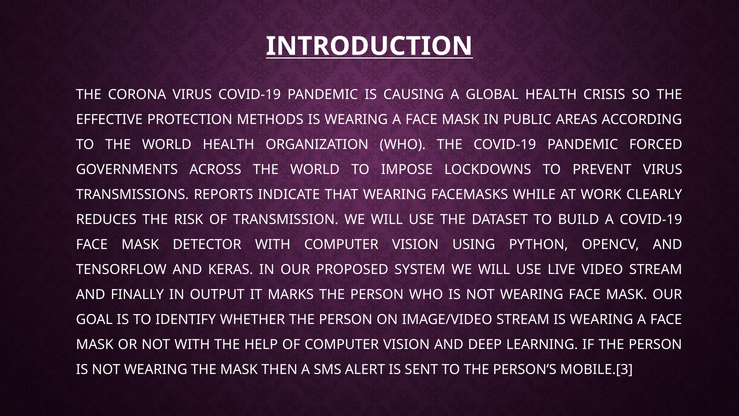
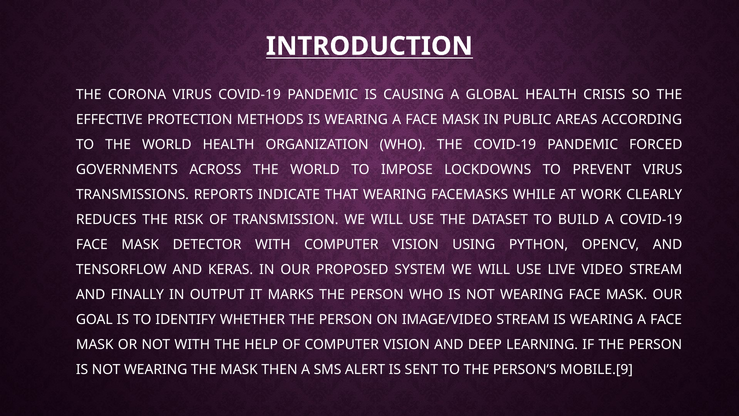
MOBILE.[3: MOBILE.[3 -> MOBILE.[9
